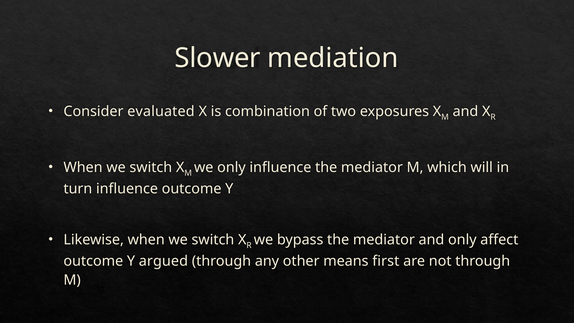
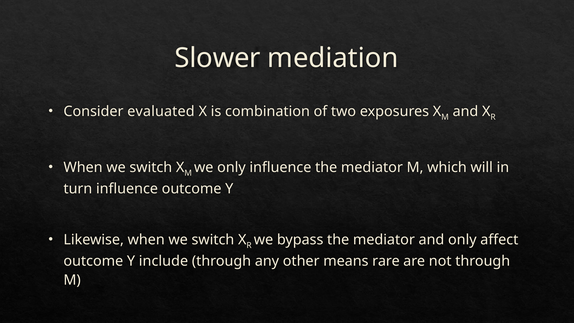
argued: argued -> include
first: first -> rare
